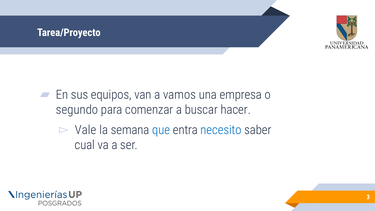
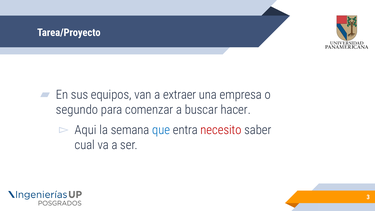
vamos: vamos -> extraer
Vale: Vale -> Aqui
necesito colour: blue -> red
